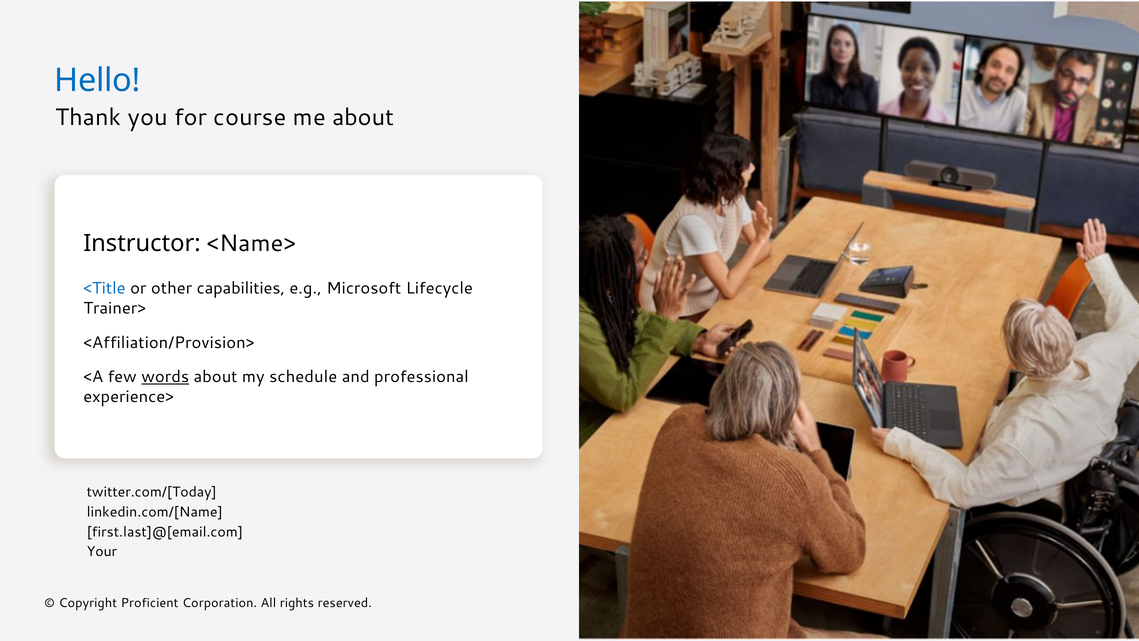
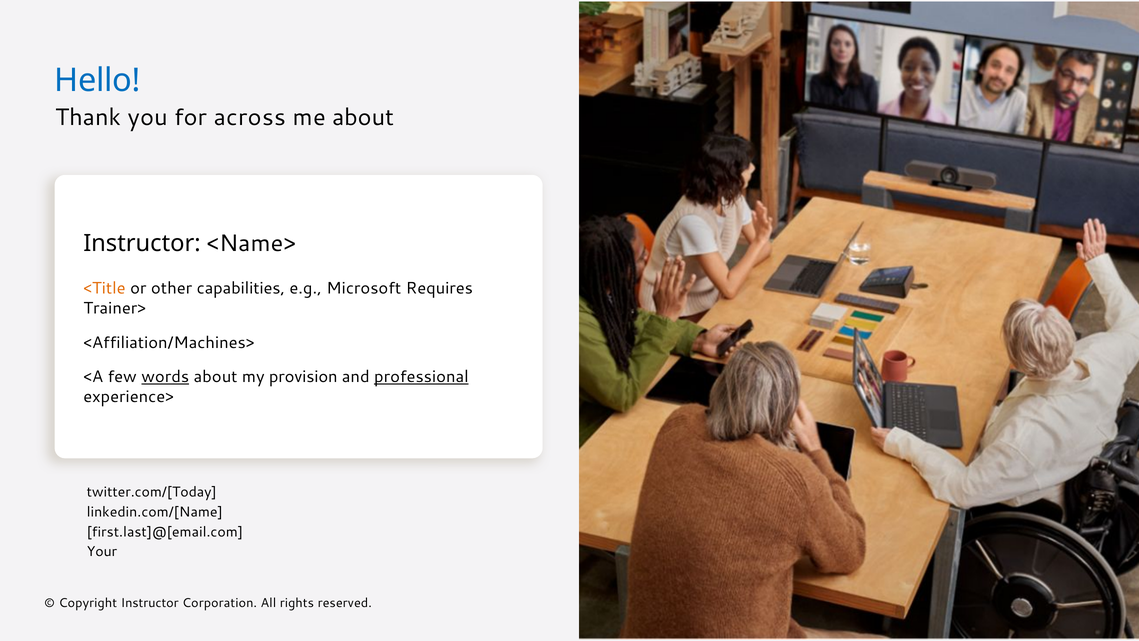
course: course -> across
<Title colour: blue -> orange
Lifecycle: Lifecycle -> Requires
<Affiliation/Provision>: <Affiliation/Provision> -> <Affiliation/Machines>
schedule: schedule -> provision
professional underline: none -> present
Proficient at (150, 602): Proficient -> Instructor
